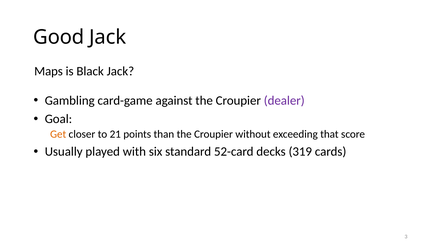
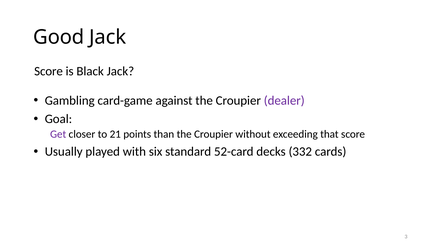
Maps at (49, 71): Maps -> Score
Get colour: orange -> purple
319: 319 -> 332
